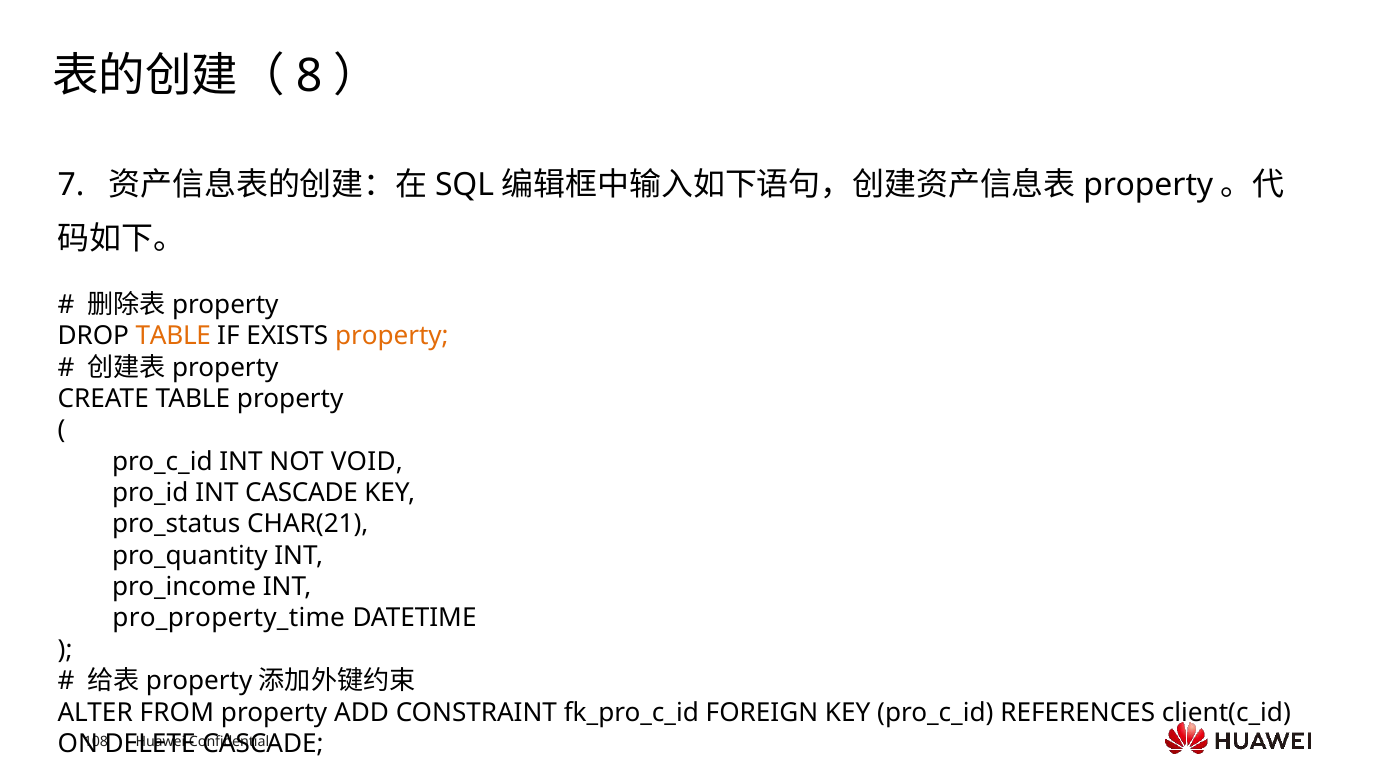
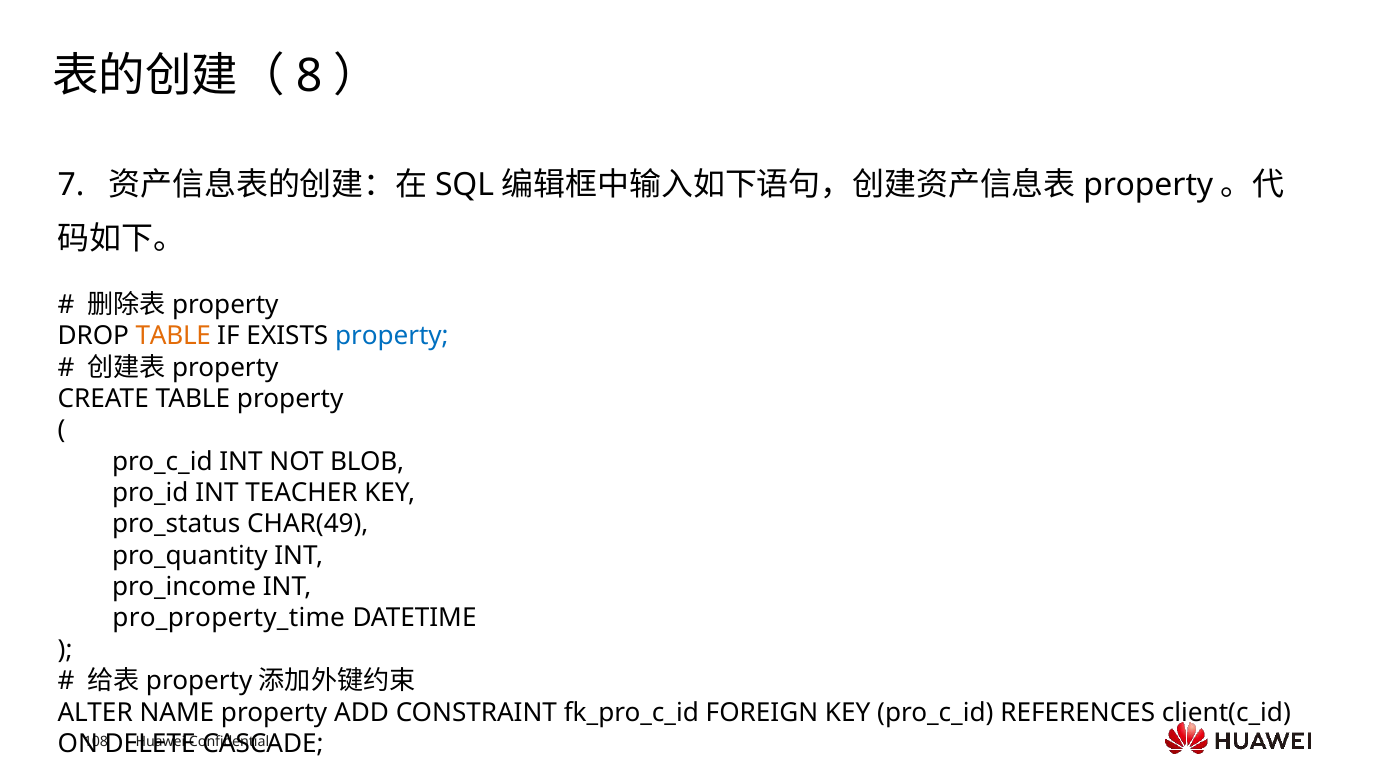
property at (392, 336) colour: orange -> blue
VOID: VOID -> BLOB
INT CASCADE: CASCADE -> TEACHER
CHAR(21: CHAR(21 -> CHAR(49
FROM: FROM -> NAME
